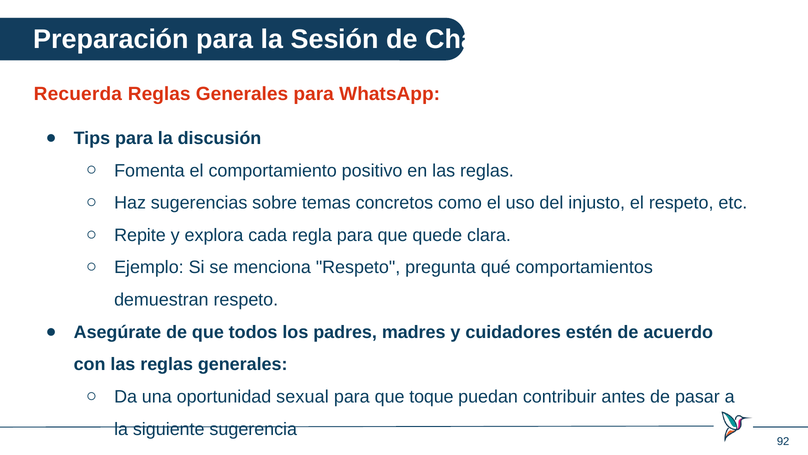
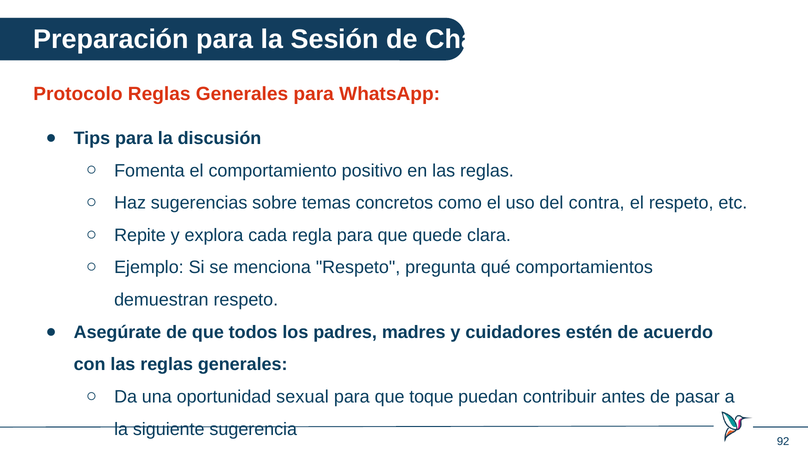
Recuerda: Recuerda -> Protocolo
injusto: injusto -> contra
